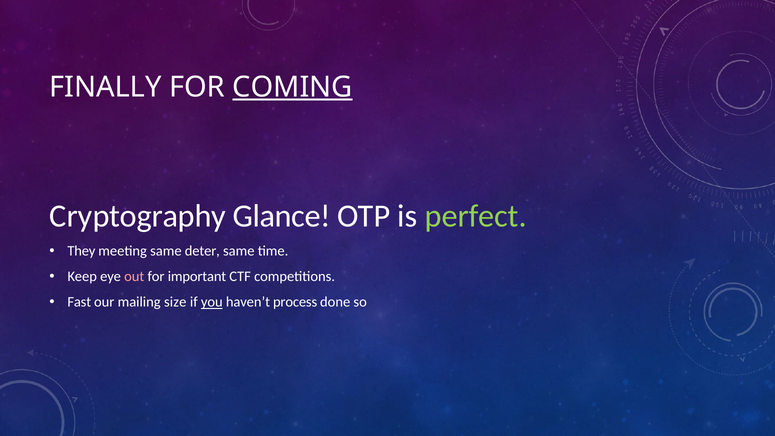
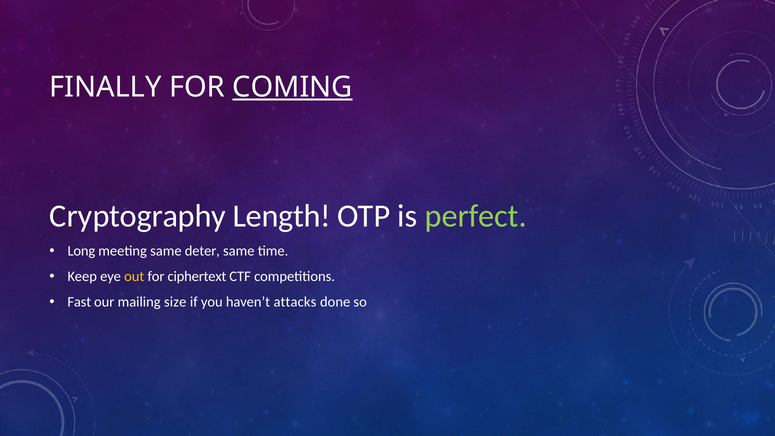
Glance: Glance -> Length
They: They -> Long
out colour: pink -> yellow
important: important -> ciphertext
you underline: present -> none
process: process -> attacks
